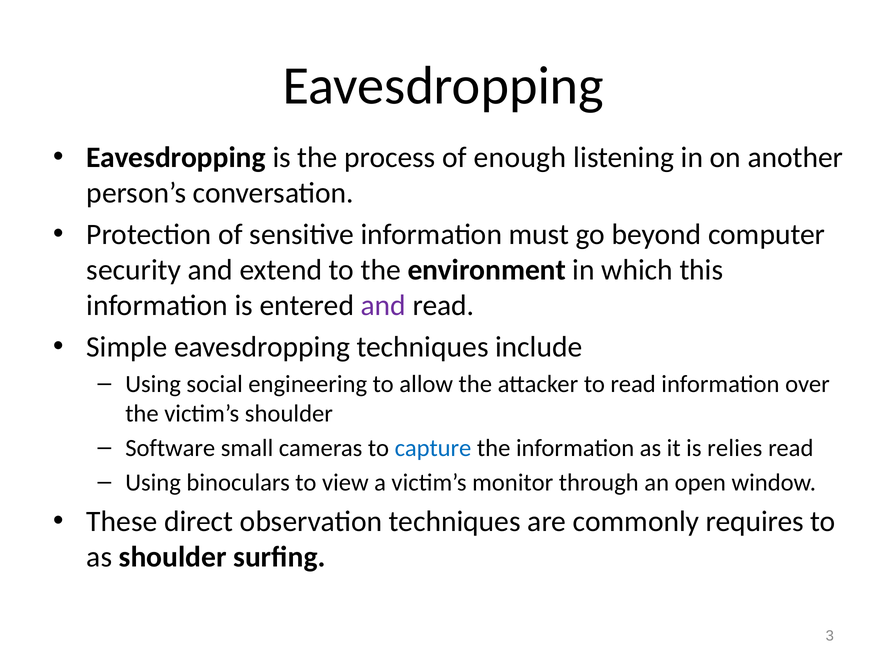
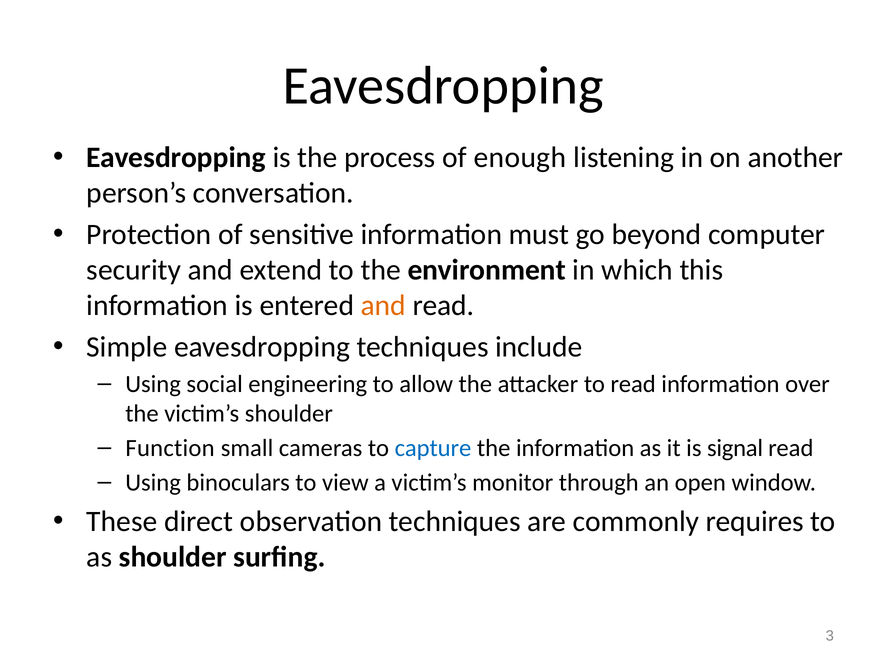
and at (383, 305) colour: purple -> orange
Software: Software -> Function
relies: relies -> signal
